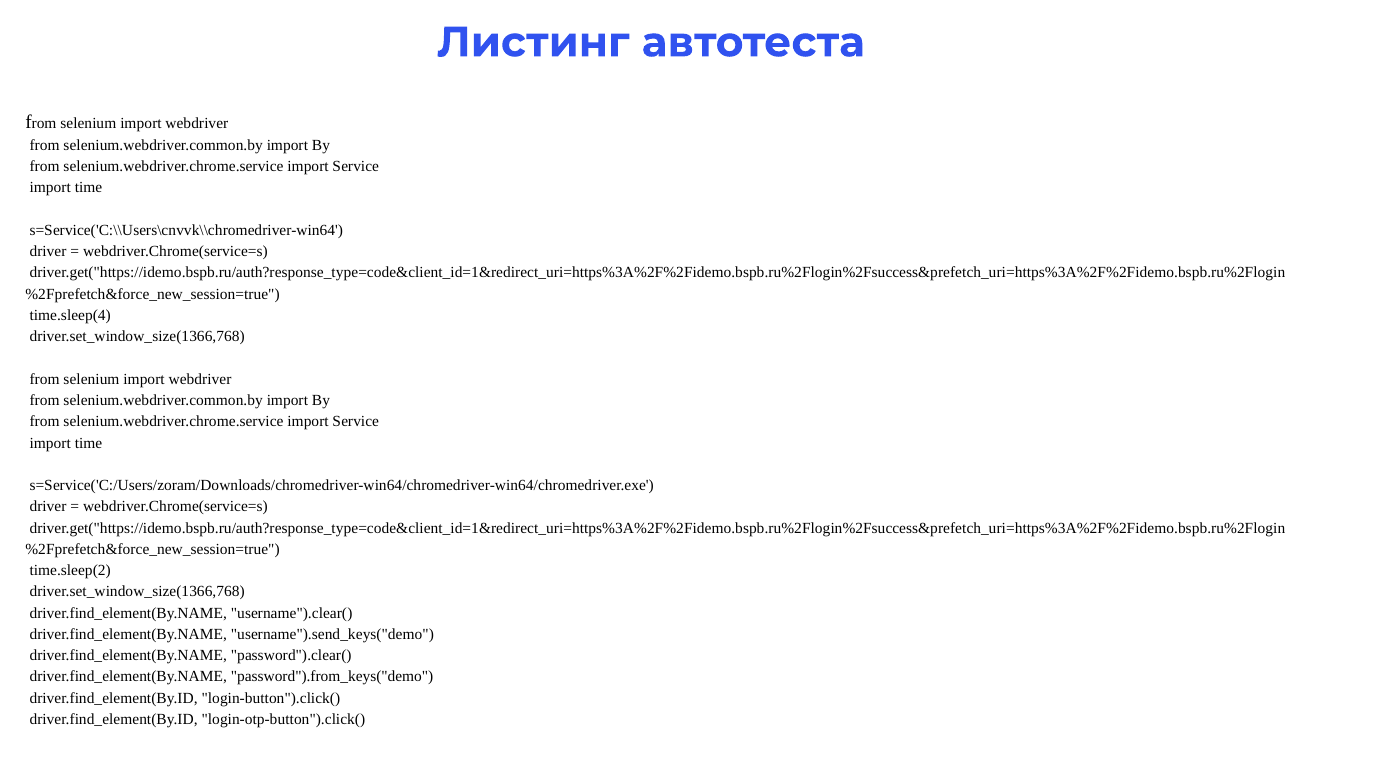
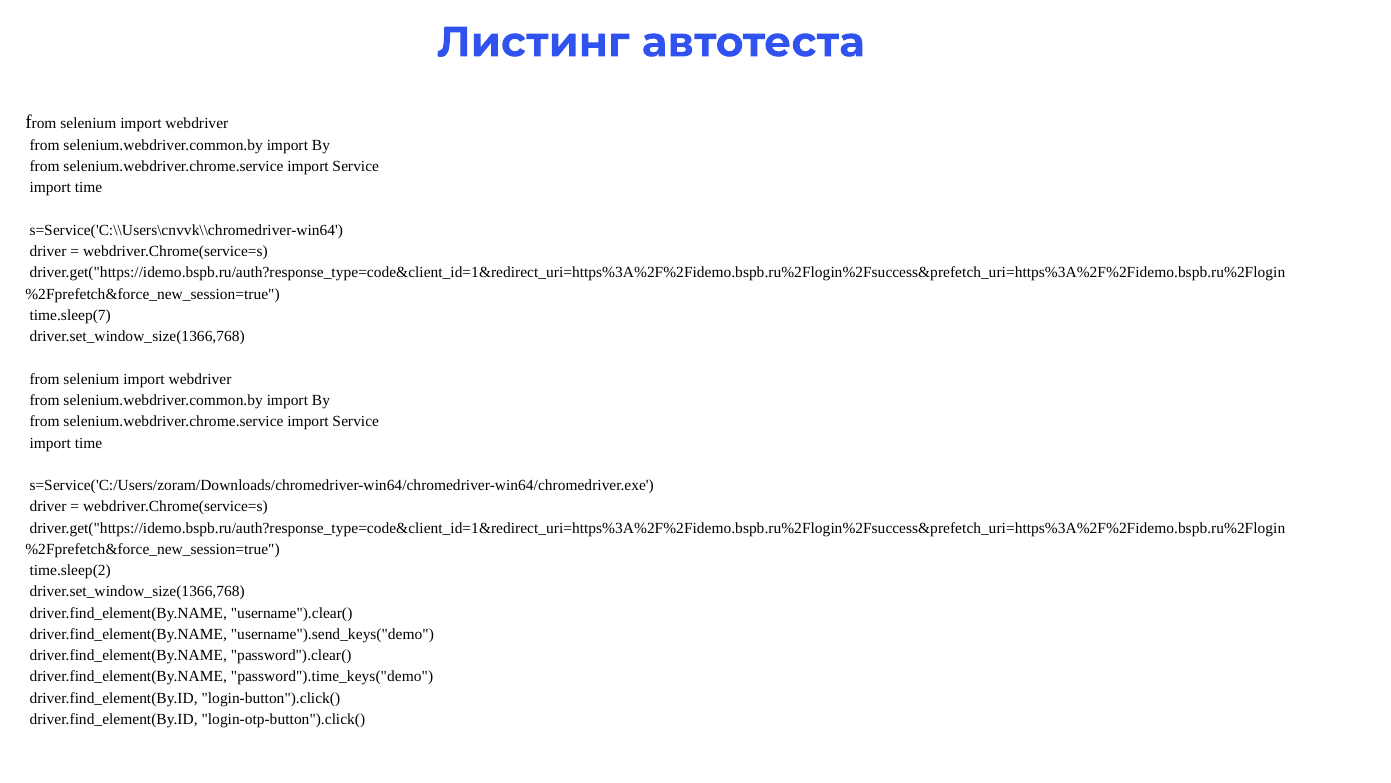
time.sleep(4: time.sleep(4 -> time.sleep(7
password").from_keys("demo: password").from_keys("demo -> password").time_keys("demo
